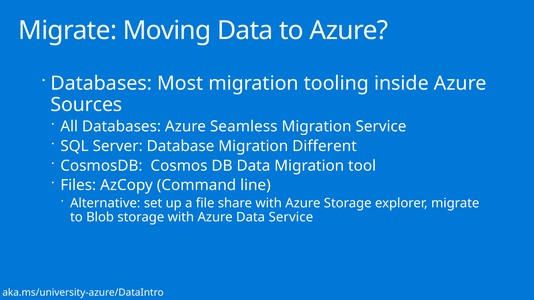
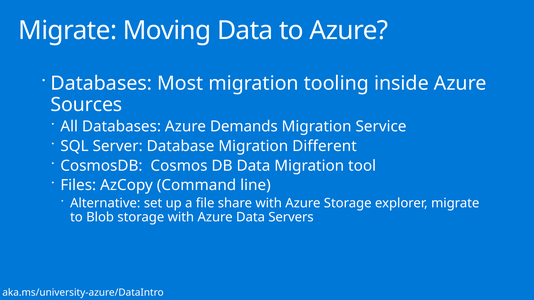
Seamless: Seamless -> Demands
Data Service: Service -> Servers
